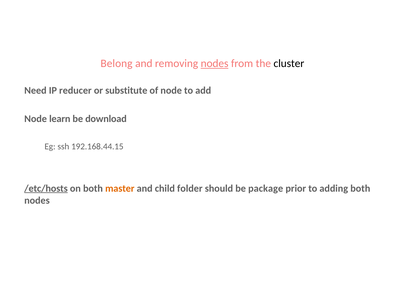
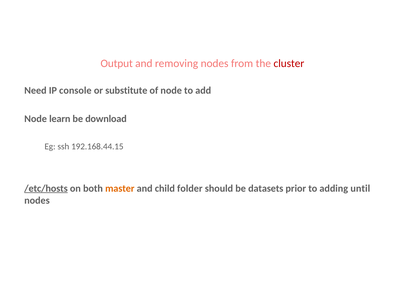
Belong: Belong -> Output
nodes at (215, 63) underline: present -> none
cluster colour: black -> red
reducer: reducer -> console
package: package -> datasets
adding both: both -> until
